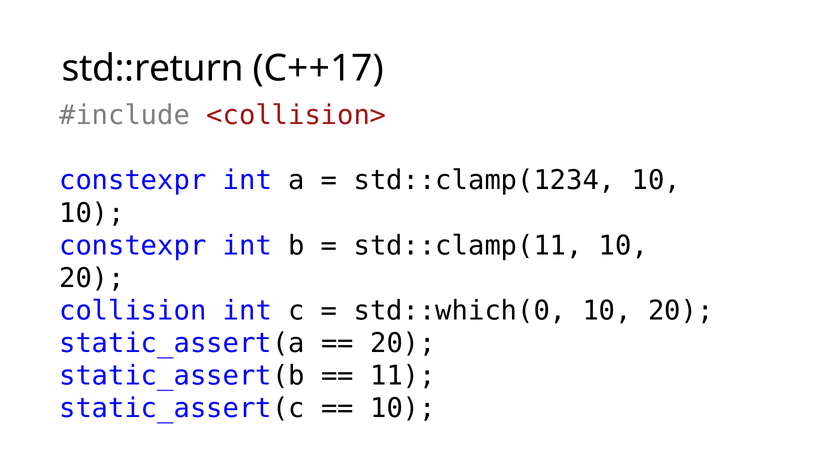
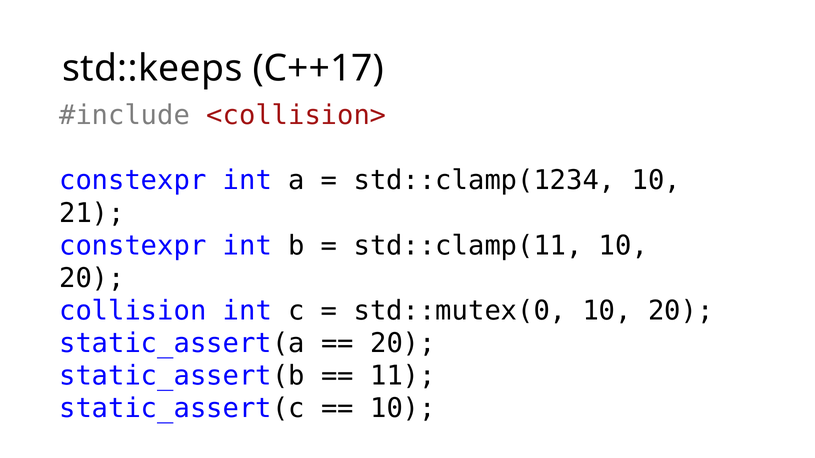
std::return: std::return -> std::keeps
10 at (92, 213): 10 -> 21
std::which(0: std::which(0 -> std::mutex(0
